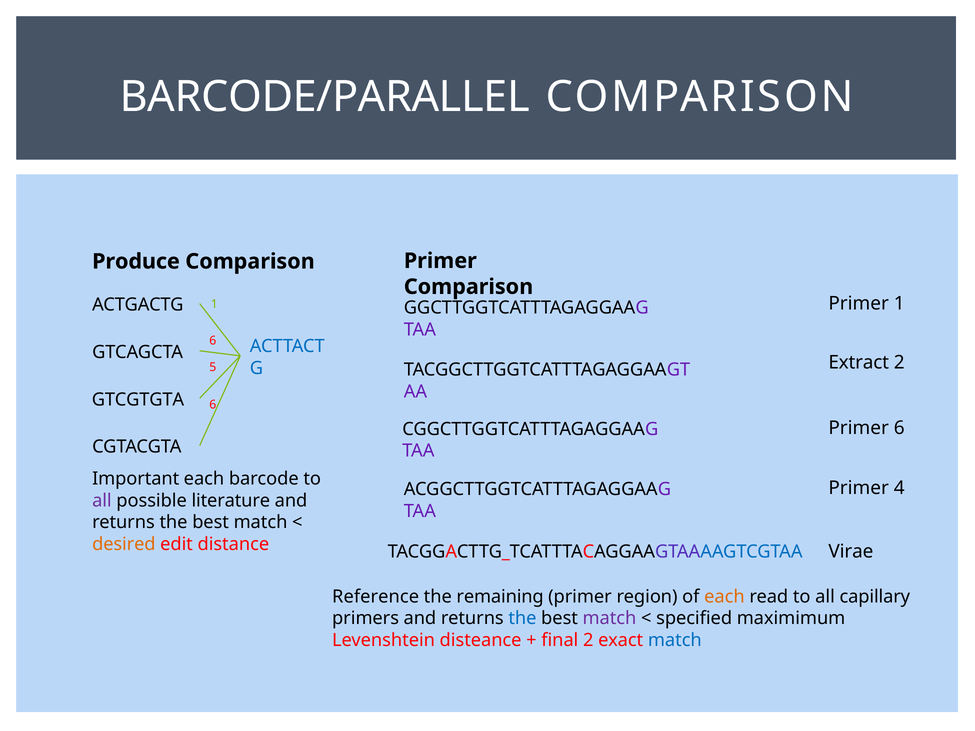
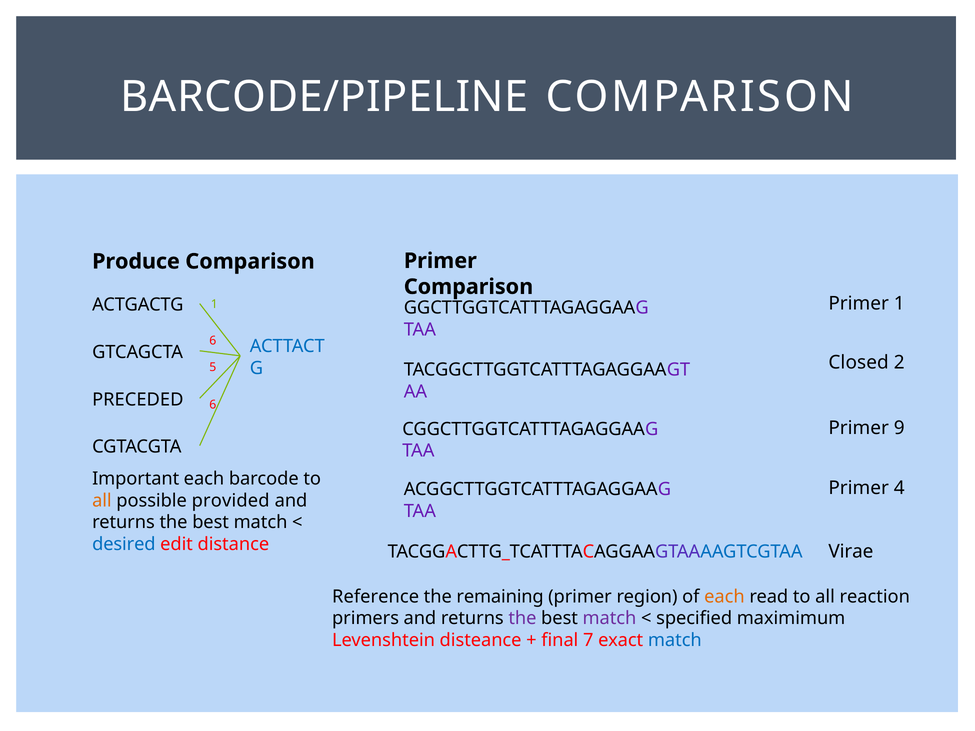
BARCODE/PARALLEL: BARCODE/PARALLEL -> BARCODE/PIPELINE
Extract: Extract -> Closed
GTCGTGTA: GTCGTGTA -> PRECEDED
Primer 6: 6 -> 9
all at (102, 501) colour: purple -> orange
literature: literature -> provided
desired colour: orange -> blue
capillary: capillary -> reaction
the at (522, 619) colour: blue -> purple
final 2: 2 -> 7
